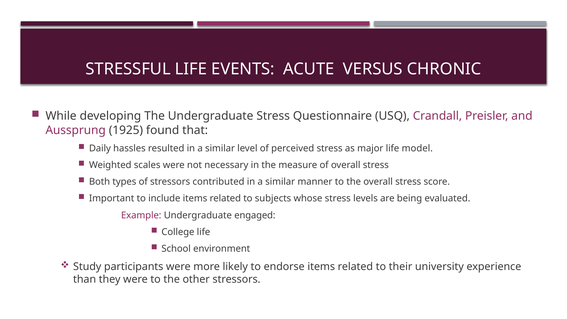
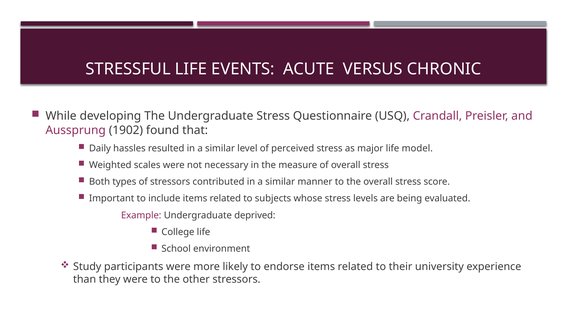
1925: 1925 -> 1902
engaged: engaged -> deprived
